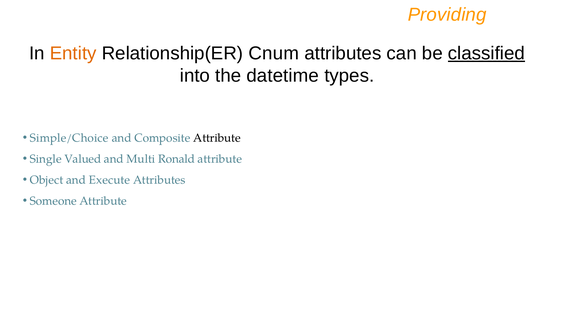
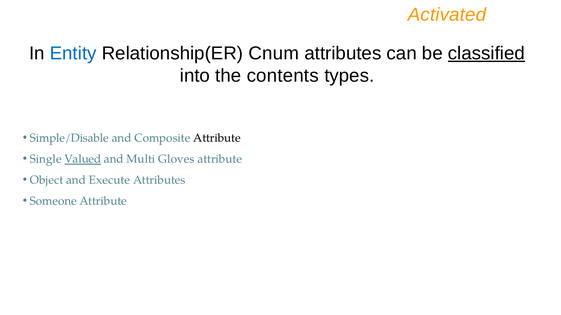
Providing: Providing -> Activated
Entity colour: orange -> blue
datetime: datetime -> contents
Simple/Choice: Simple/Choice -> Simple/Disable
Valued underline: none -> present
Ronald: Ronald -> Gloves
